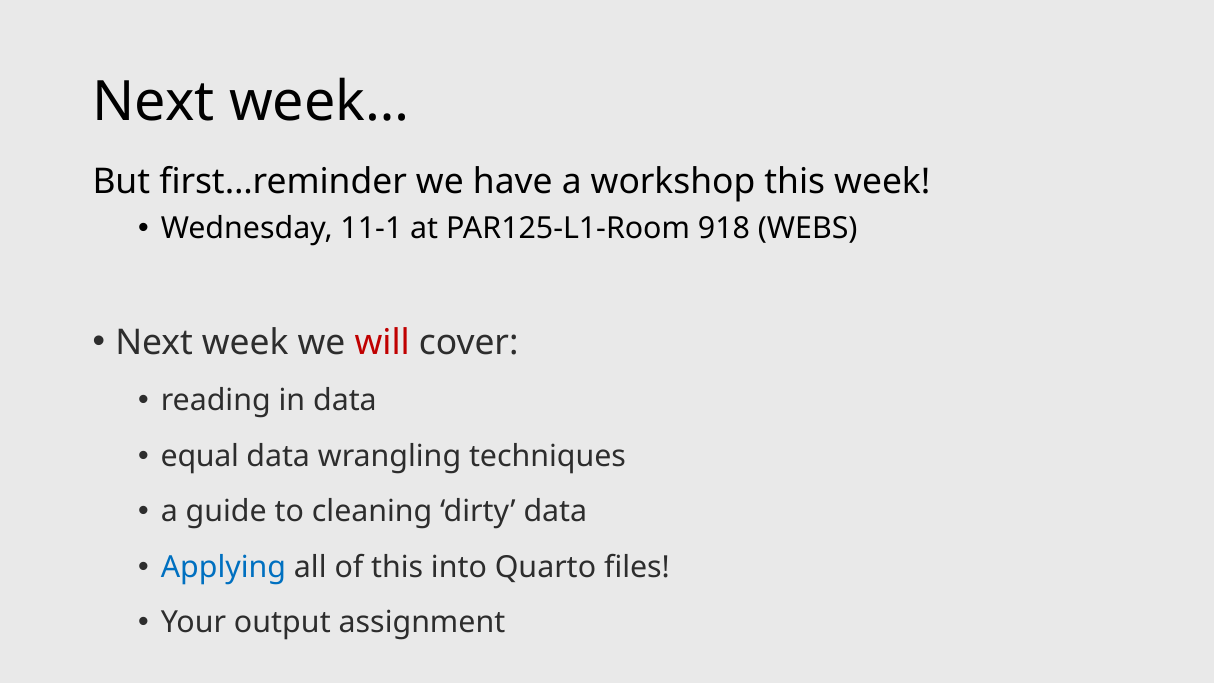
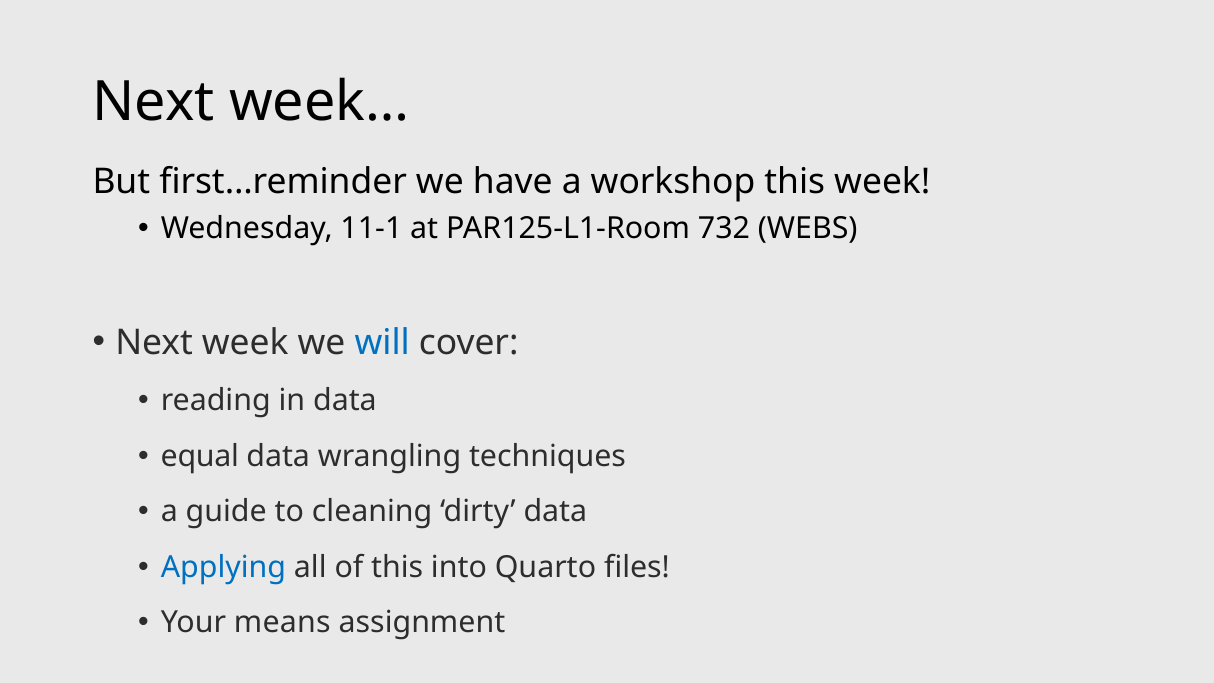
918: 918 -> 732
will colour: red -> blue
output: output -> means
